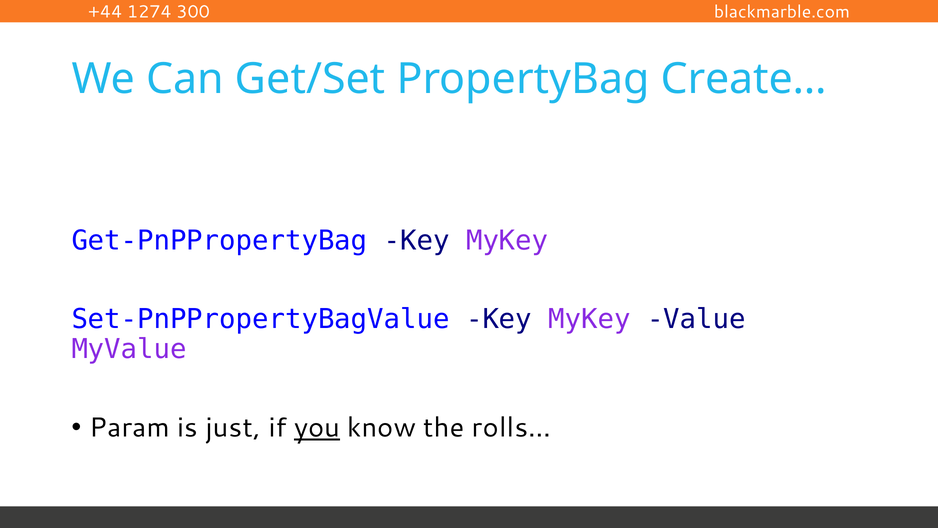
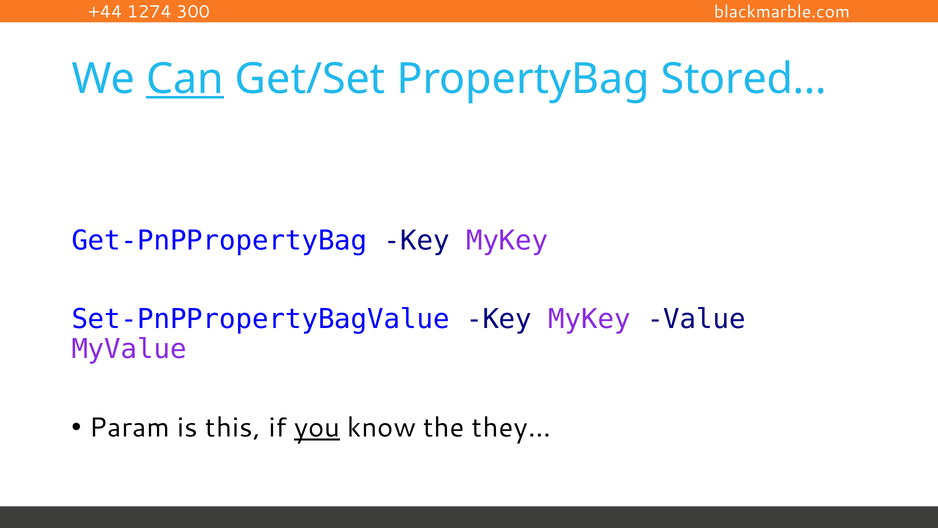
Can underline: none -> present
Create…: Create… -> Stored…
just: just -> this
rolls…: rolls… -> they…
